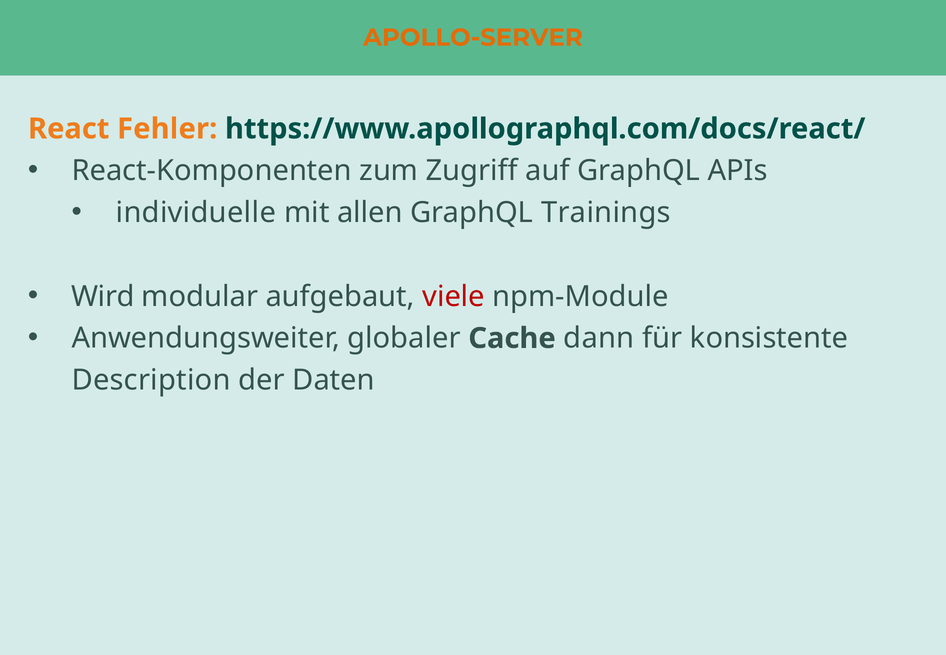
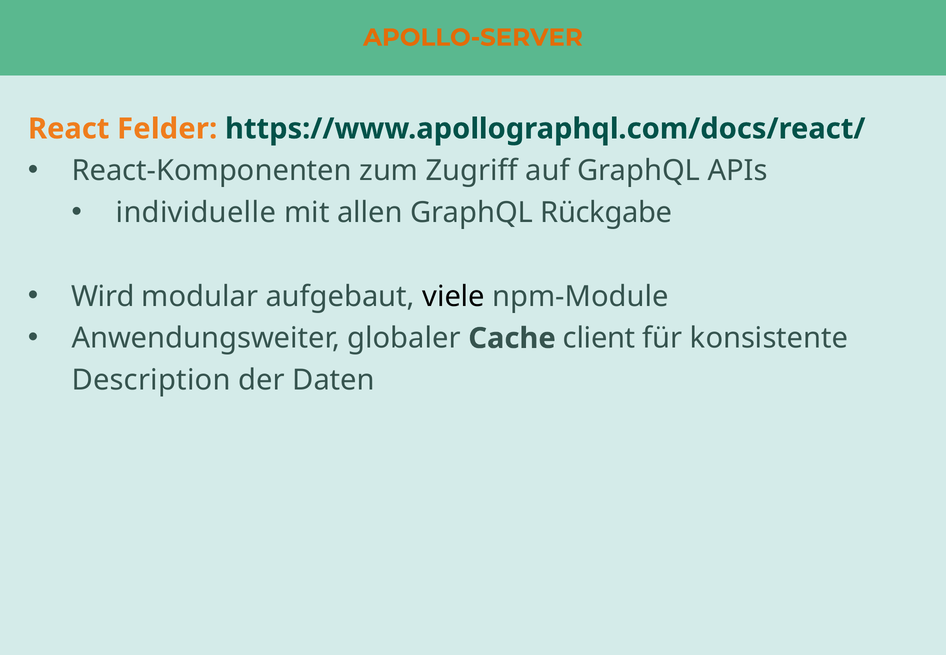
Fehler: Fehler -> Felder
Trainings: Trainings -> Rückgabe
viele colour: red -> black
dann: dann -> client
